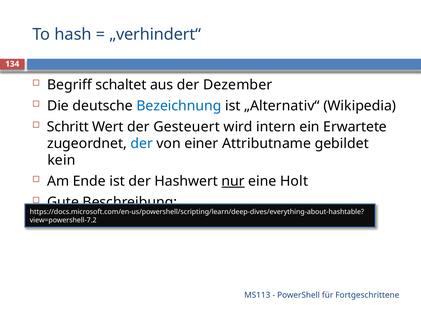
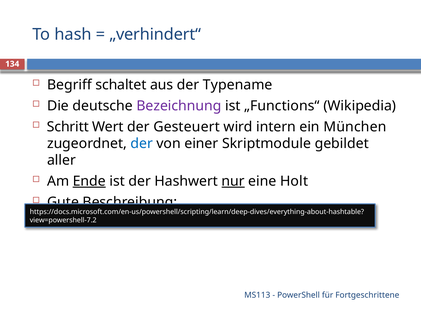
Dezember: Dezember -> Typename
Bezeichnung colour: blue -> purple
„Alternativ“: „Alternativ“ -> „Functions“
Erwartete: Erwartete -> München
Attributname: Attributname -> Skriptmodule
kein: kein -> aller
Ende underline: none -> present
